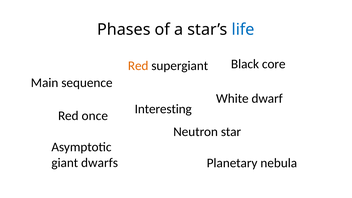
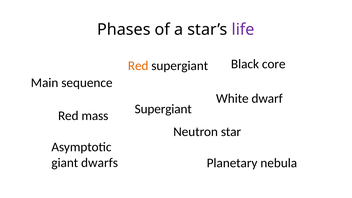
life colour: blue -> purple
Interesting at (163, 109): Interesting -> Supergiant
once: once -> mass
